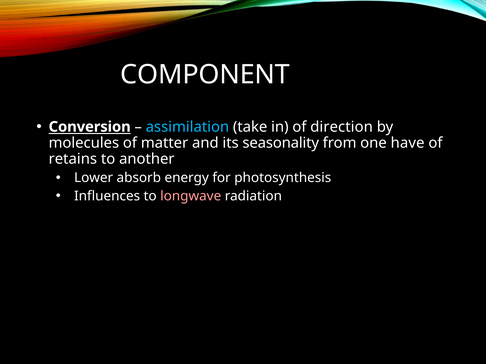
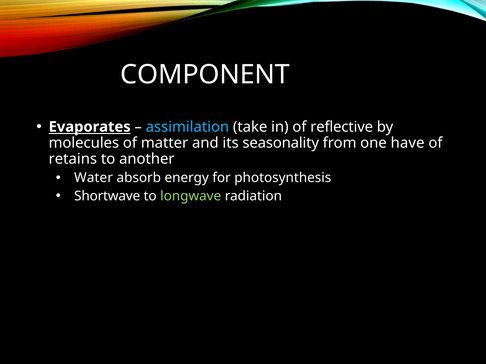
Conversion: Conversion -> Evaporates
direction: direction -> reflective
Lower: Lower -> Water
Influences: Influences -> Shortwave
longwave colour: pink -> light green
